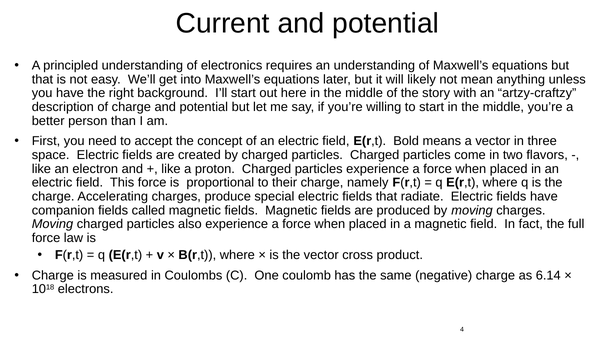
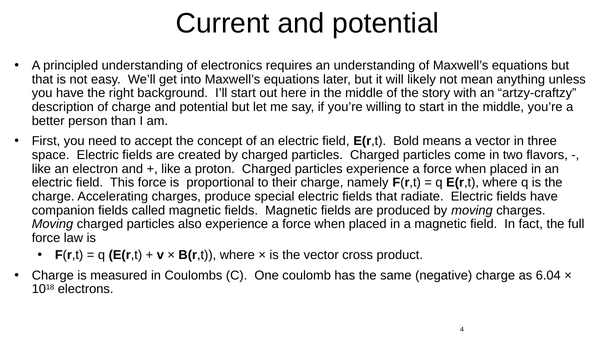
6.14: 6.14 -> 6.04
